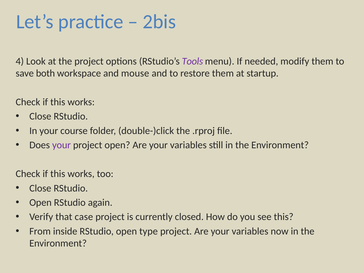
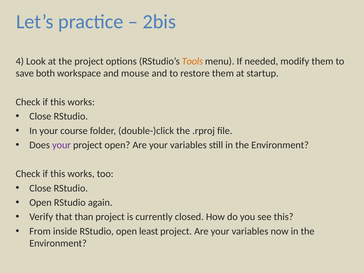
Tools colour: purple -> orange
case: case -> than
type: type -> least
